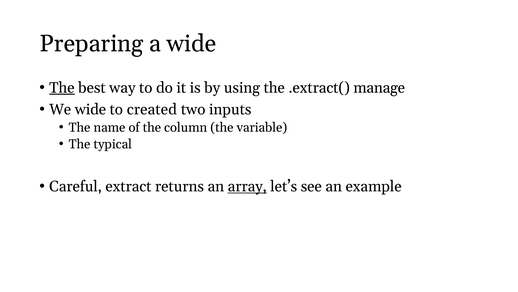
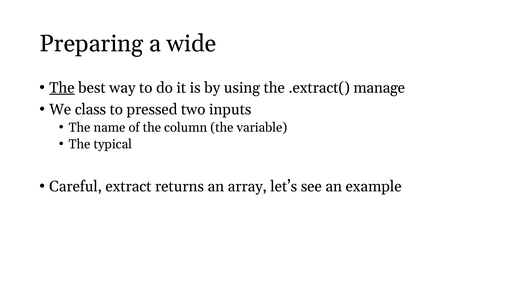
We wide: wide -> class
created: created -> pressed
array underline: present -> none
